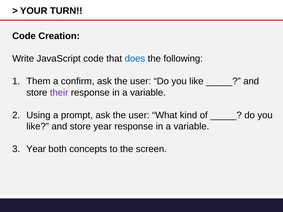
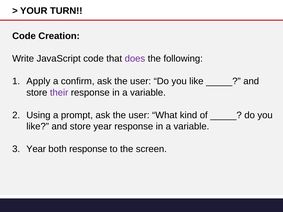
does colour: blue -> purple
Them: Them -> Apply
both concepts: concepts -> response
